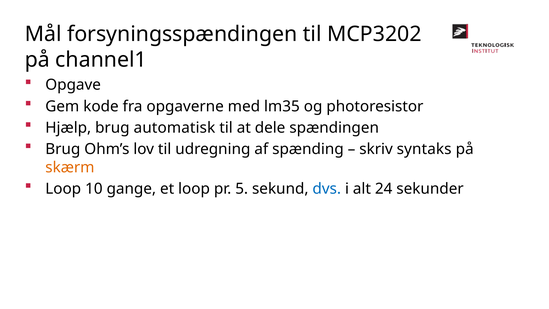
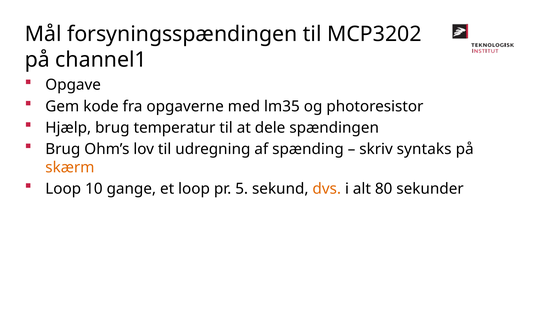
automatisk: automatisk -> temperatur
dvs colour: blue -> orange
24: 24 -> 80
